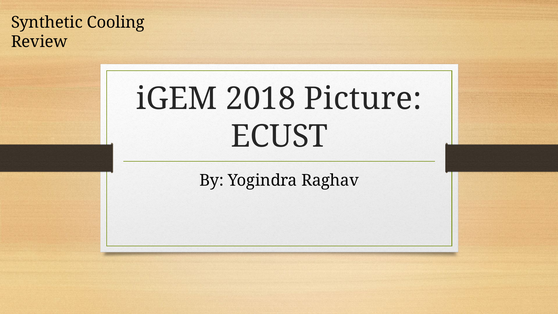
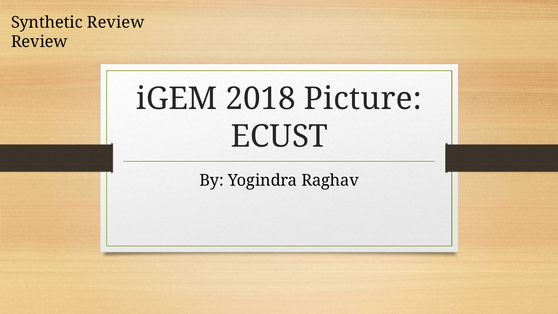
Synthetic Cooling: Cooling -> Review
